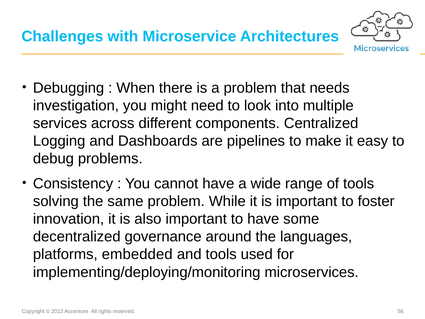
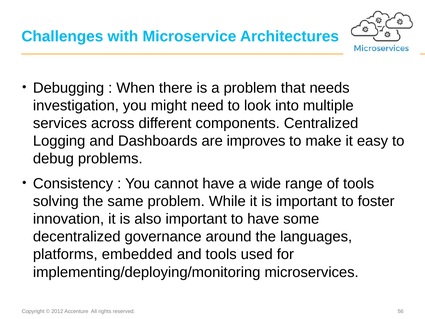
pipelines: pipelines -> improves
